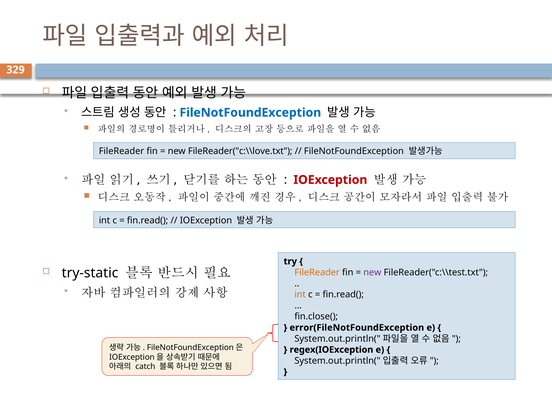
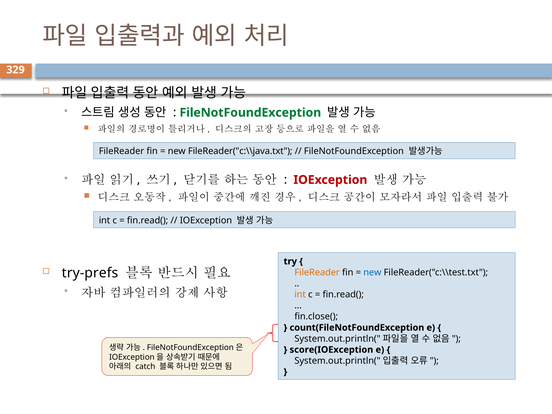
FileNotFoundException at (250, 113) colour: blue -> green
FileReader("c:\\love.txt: FileReader("c:\\love.txt -> FileReader("c:\\java.txt
try-static: try-static -> try-prefs
new at (372, 272) colour: purple -> blue
error(FileNotFoundException: error(FileNotFoundException -> count(FileNotFoundException
regex(IOException: regex(IOException -> score(IOException
